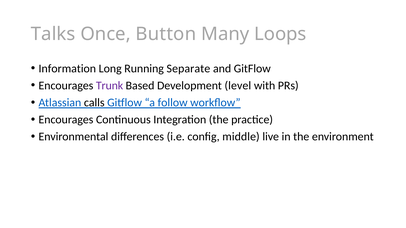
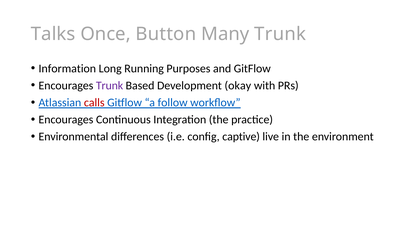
Many Loops: Loops -> Trunk
Separate: Separate -> Purposes
level: level -> okay
calls colour: black -> red
middle: middle -> captive
